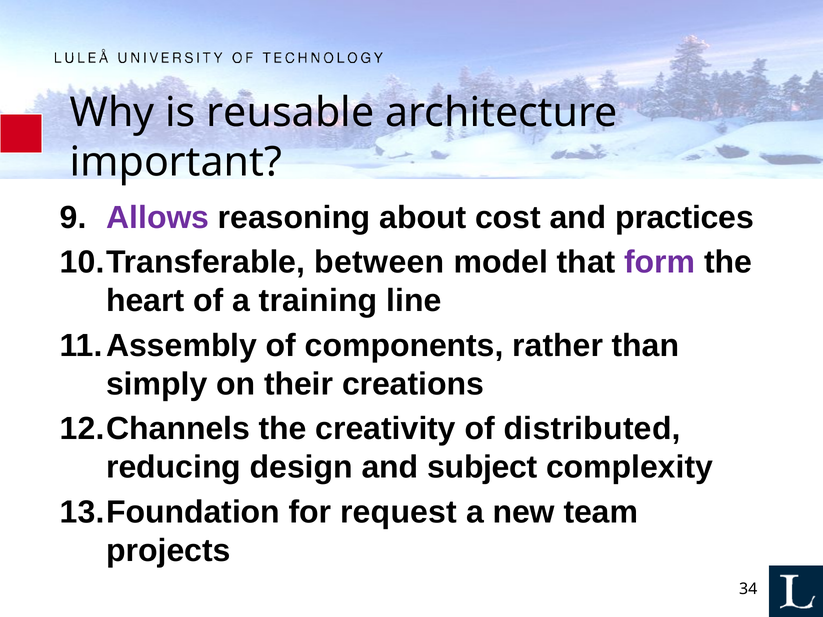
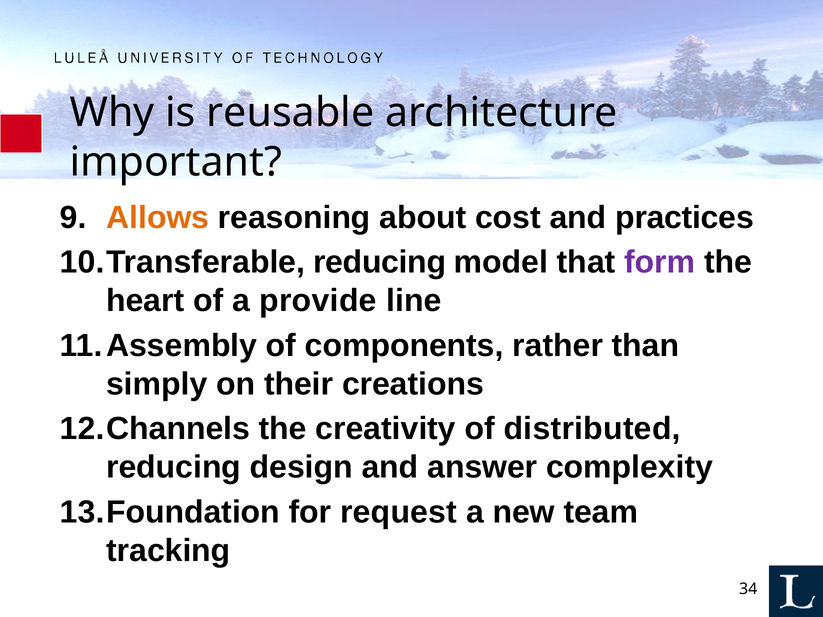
Allows colour: purple -> orange
between at (379, 262): between -> reducing
training: training -> provide
subject: subject -> answer
projects: projects -> tracking
